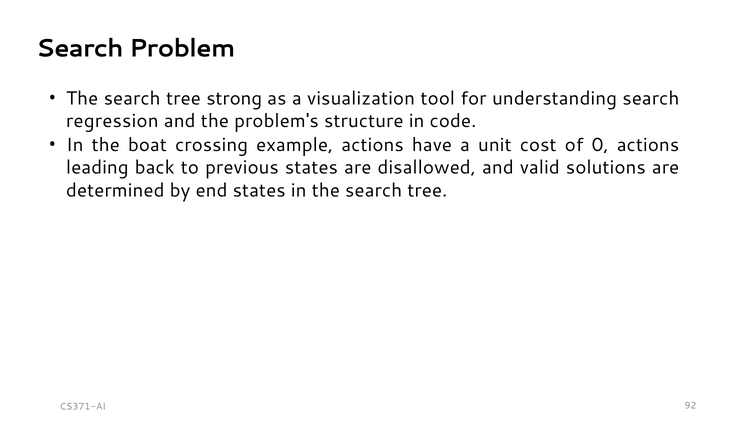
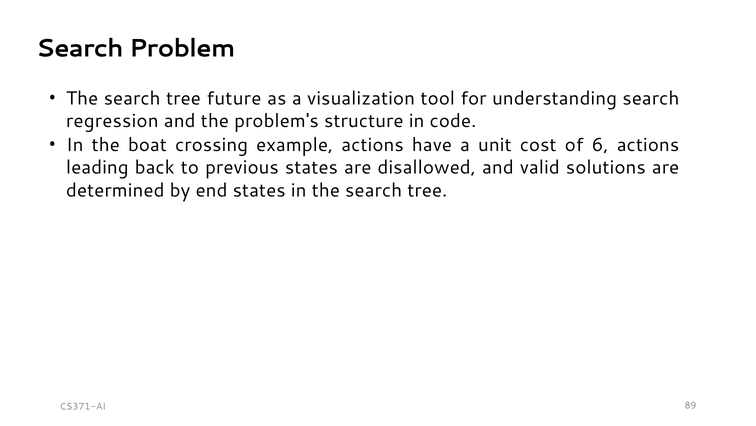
strong: strong -> future
0: 0 -> 6
92: 92 -> 89
